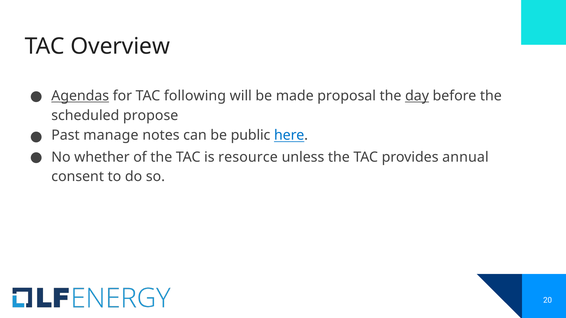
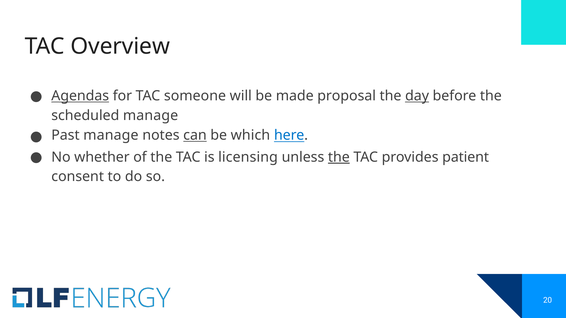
following: following -> someone
scheduled propose: propose -> manage
can underline: none -> present
public: public -> which
resource: resource -> licensing
the at (339, 157) underline: none -> present
annual: annual -> patient
